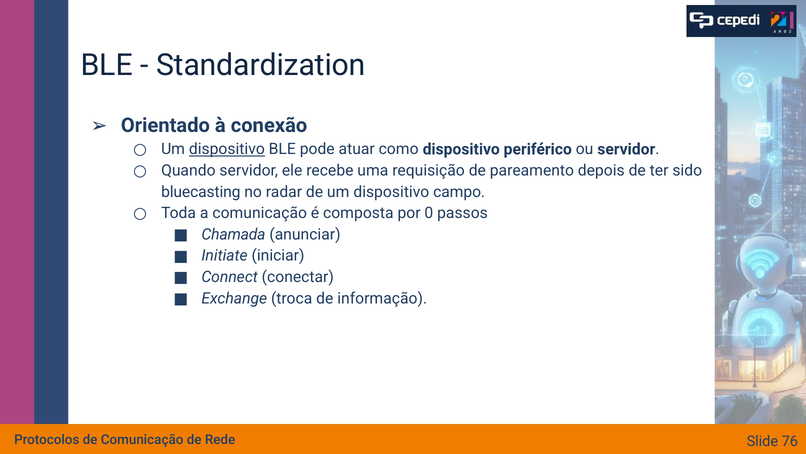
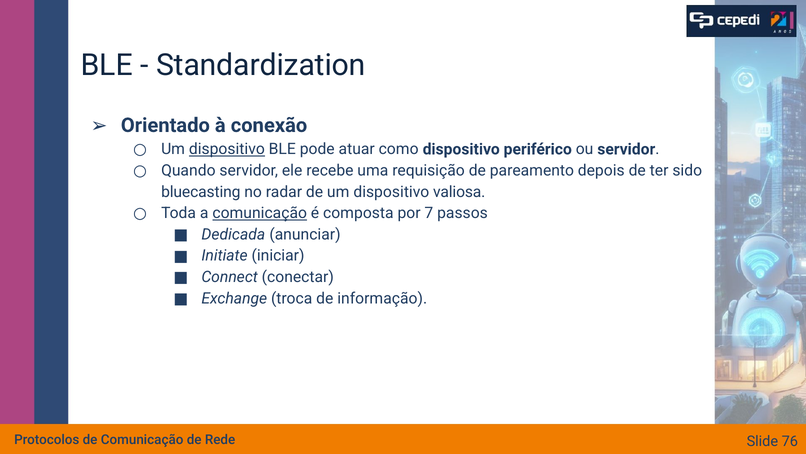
campo: campo -> valiosa
comunicação at (260, 213) underline: none -> present
0: 0 -> 7
Chamada: Chamada -> Dedicada
